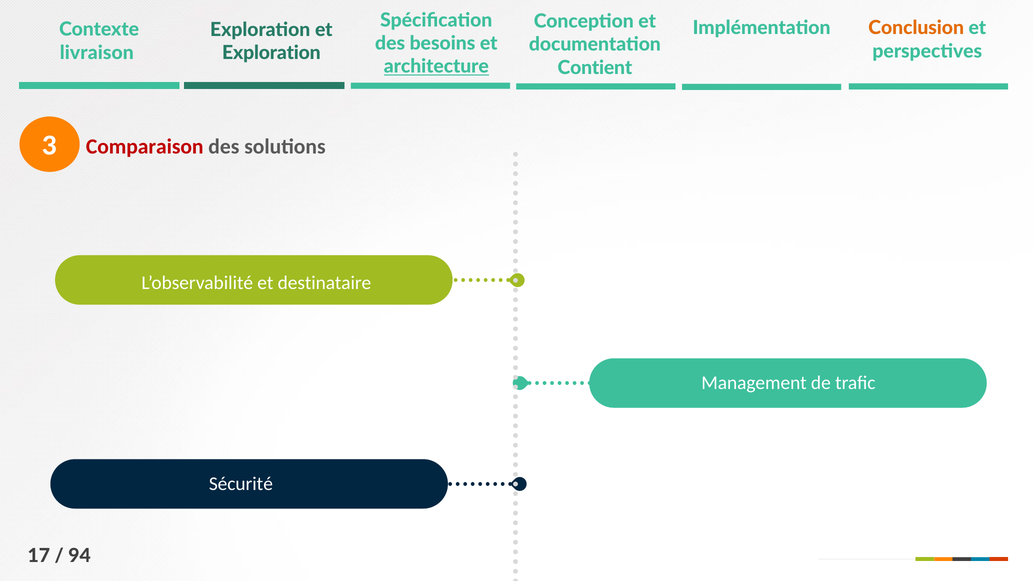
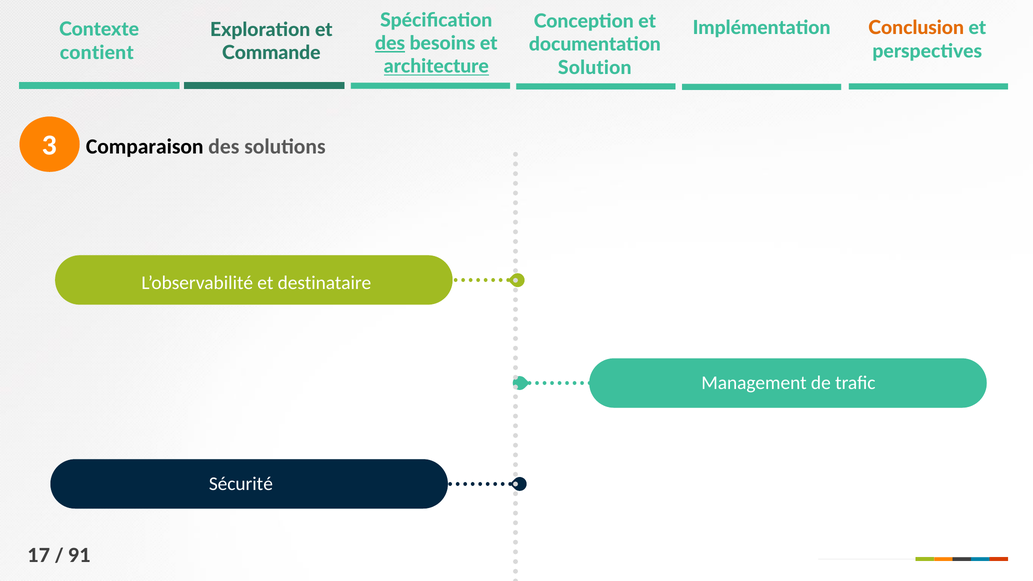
des at (390, 43) underline: none -> present
livraison: livraison -> contient
Exploration at (271, 53): Exploration -> Commande
Contient: Contient -> Solution
Comparaison colour: red -> black
94: 94 -> 91
